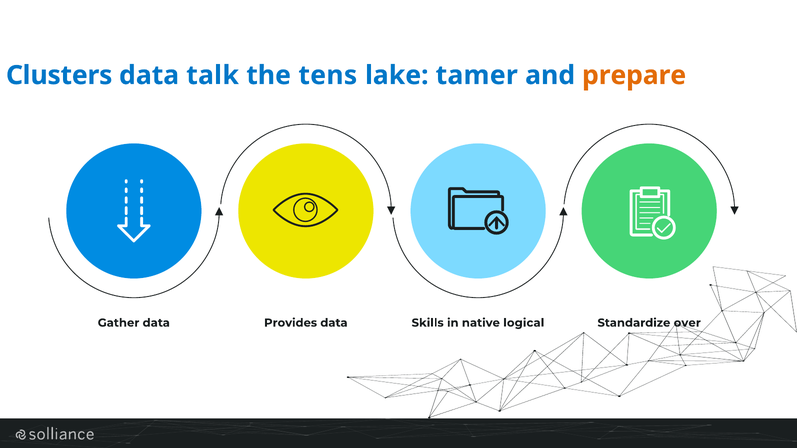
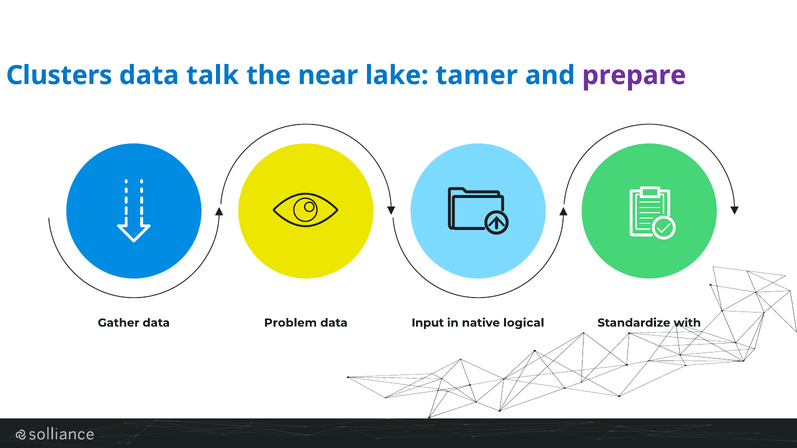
tens: tens -> near
prepare colour: orange -> purple
Provides: Provides -> Problem
Skills: Skills -> Input
over: over -> with
